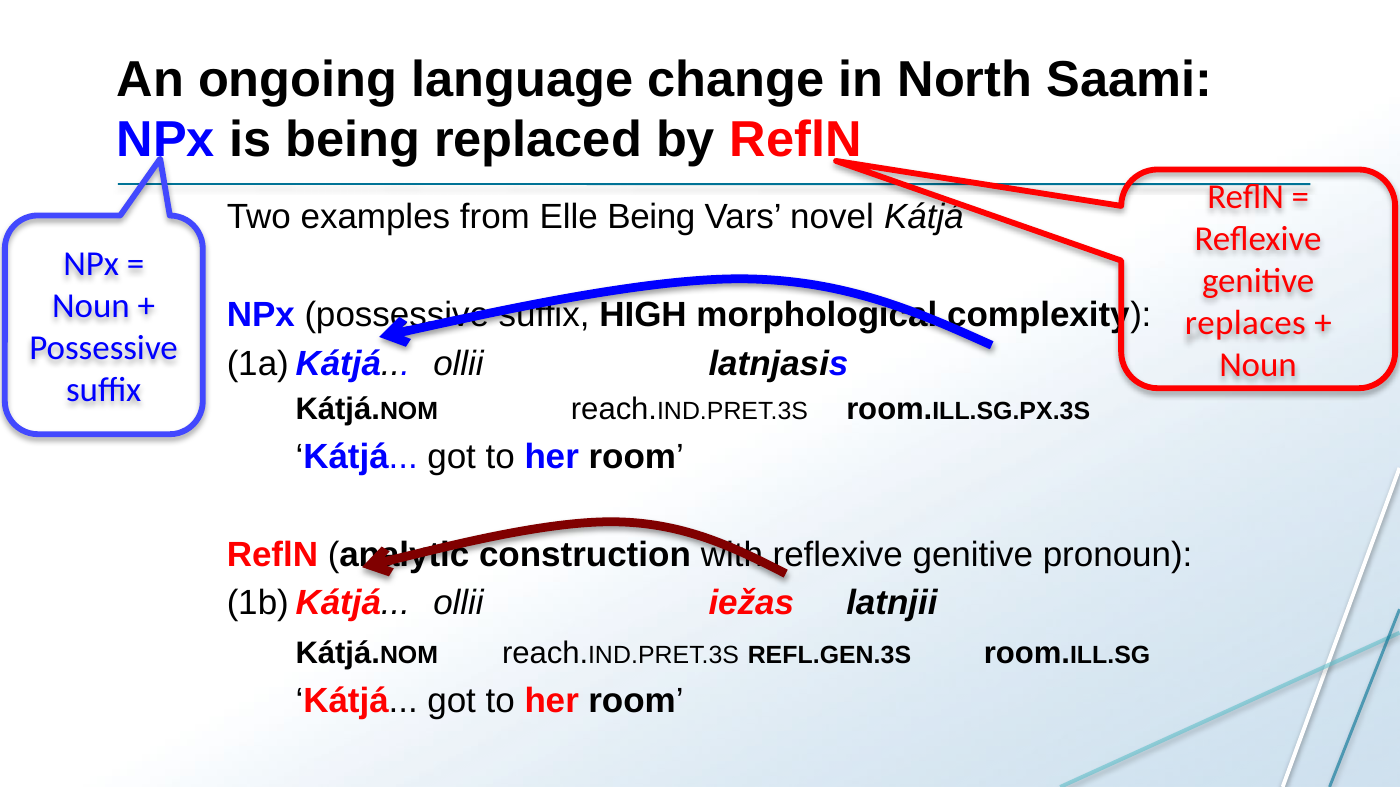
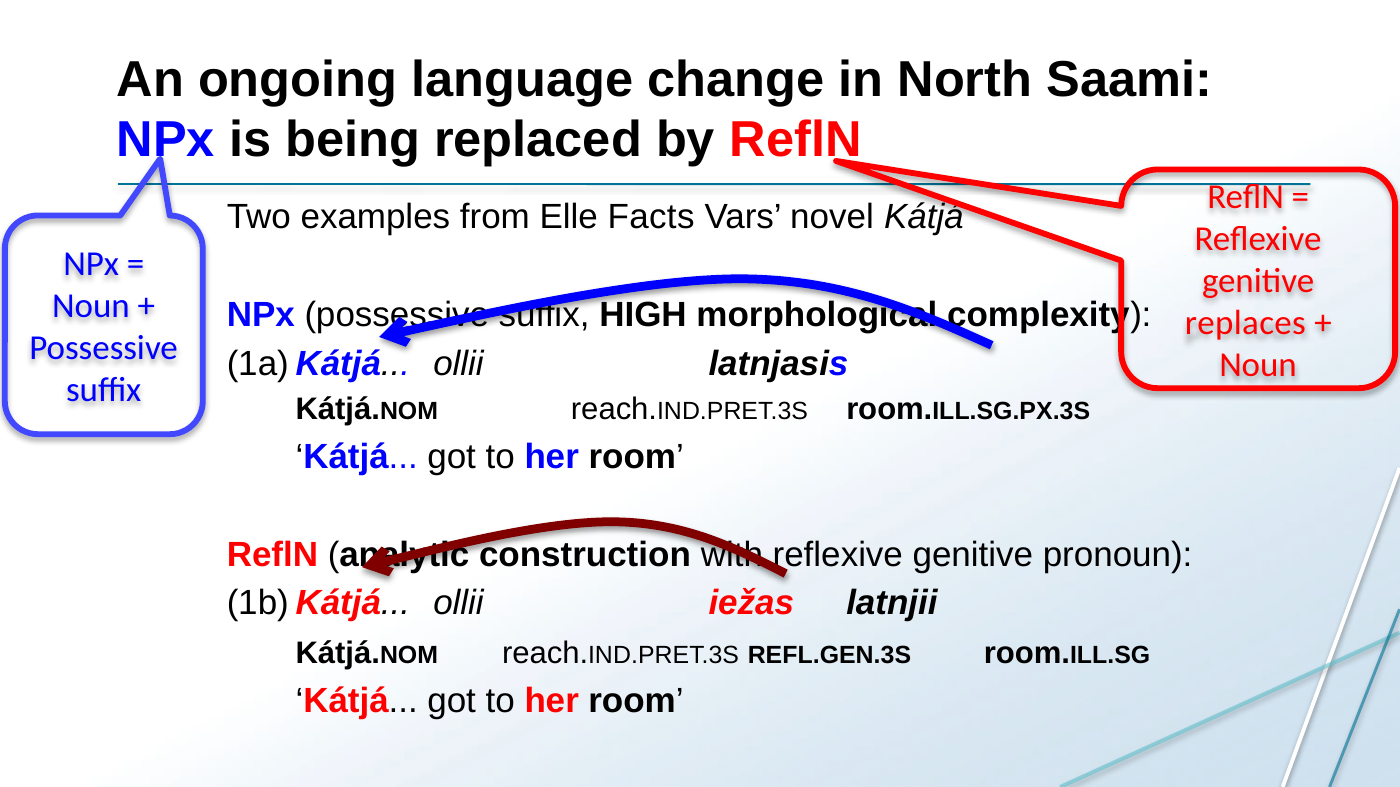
Elle Being: Being -> Facts
